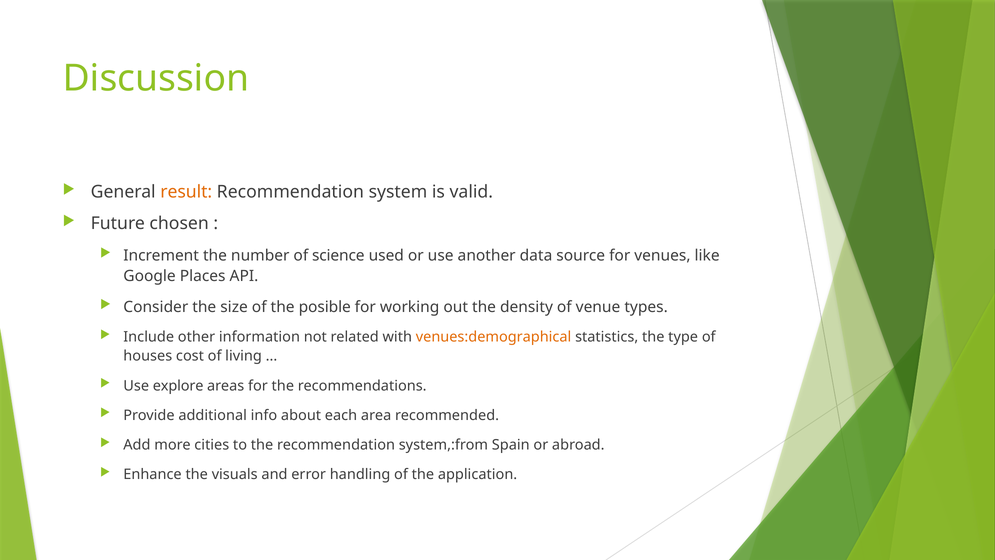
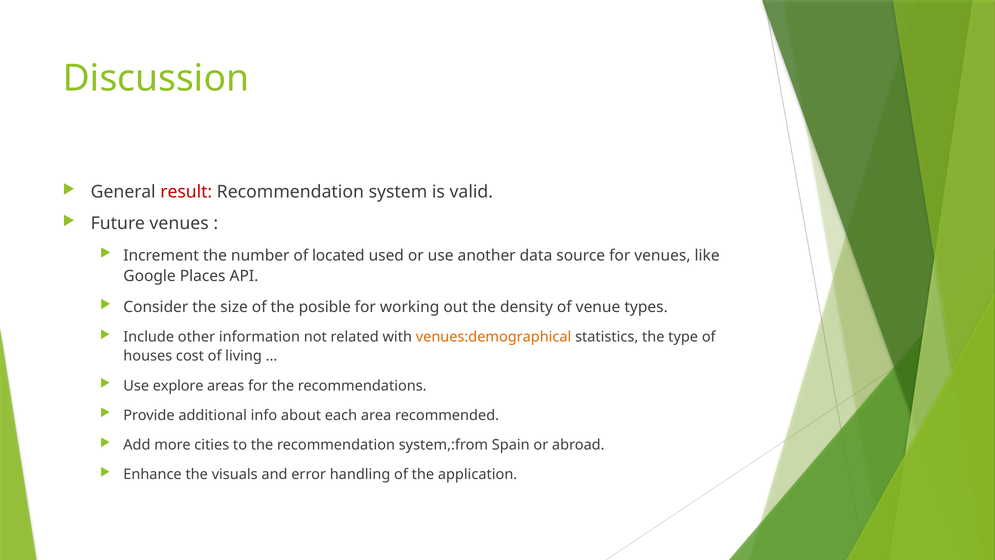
result colour: orange -> red
Future chosen: chosen -> venues
science: science -> located
